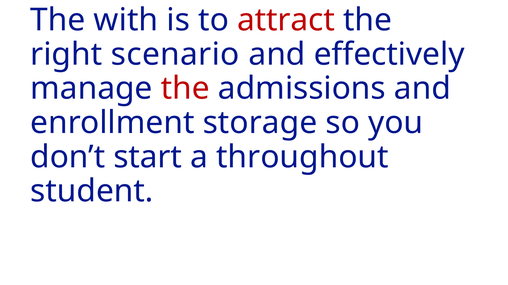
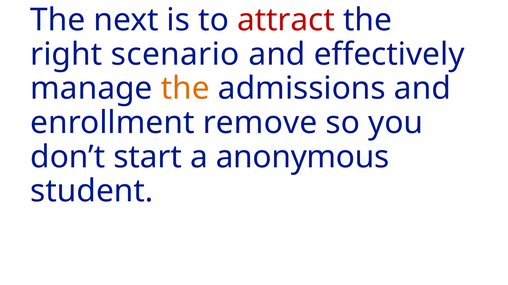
with: with -> next
the at (185, 89) colour: red -> orange
storage: storage -> remove
throughout: throughout -> anonymous
